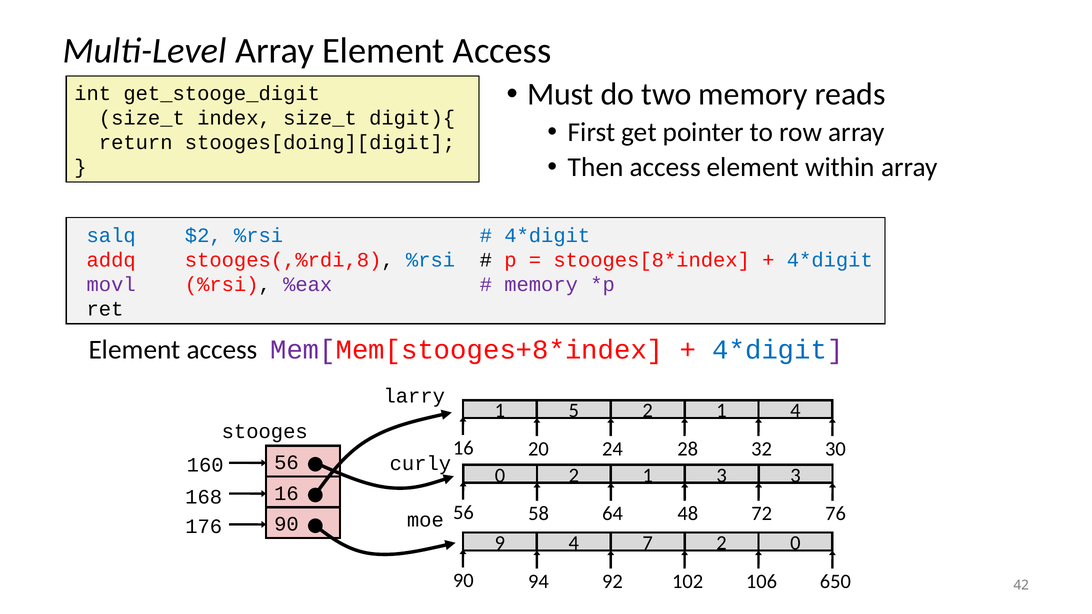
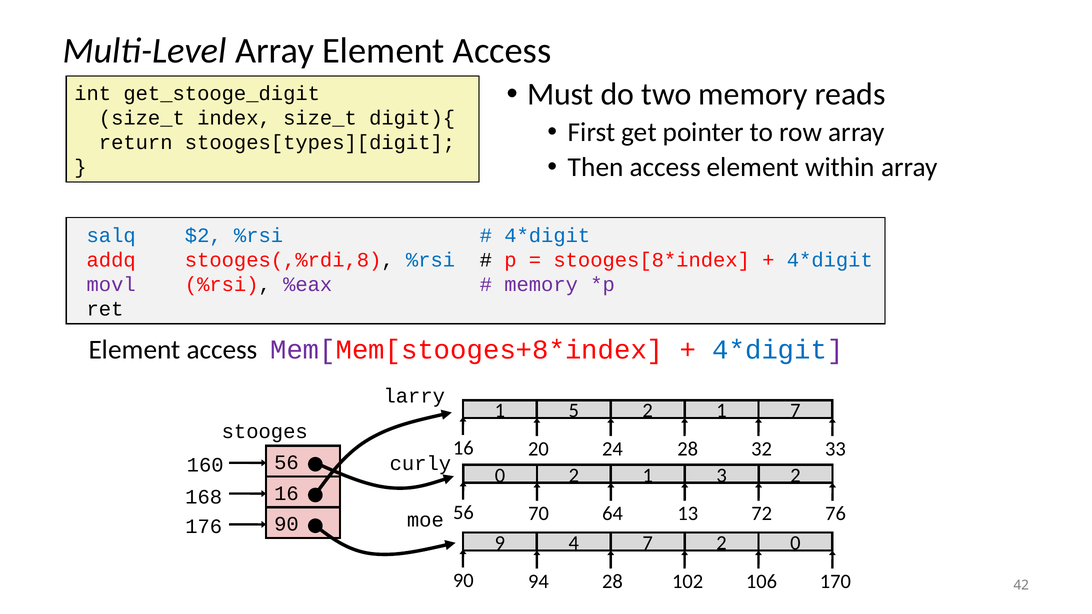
stooges[doing][digit: stooges[doing][digit -> stooges[types][digit
1 4: 4 -> 7
30: 30 -> 33
3 3: 3 -> 2
58: 58 -> 70
48: 48 -> 13
94 92: 92 -> 28
650: 650 -> 170
